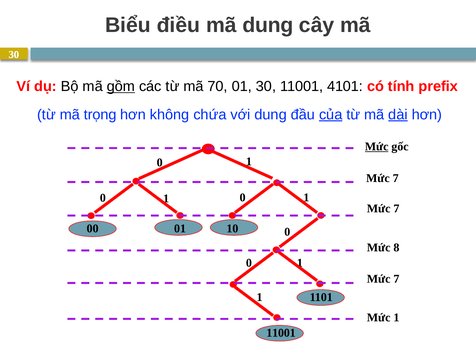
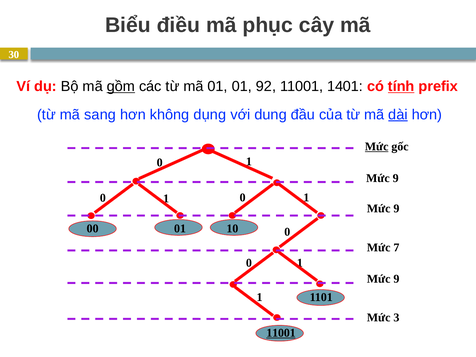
mã dung: dung -> phục
mã 70: 70 -> 01
01 30: 30 -> 92
4101: 4101 -> 1401
tính underline: none -> present
trọng: trọng -> sang
chứa: chứa -> dụng
của underline: present -> none
7 at (396, 178): 7 -> 9
7 at (396, 209): 7 -> 9
8: 8 -> 7
7 at (396, 279): 7 -> 9
Mức 1: 1 -> 3
11001 at (281, 333) underline: none -> present
